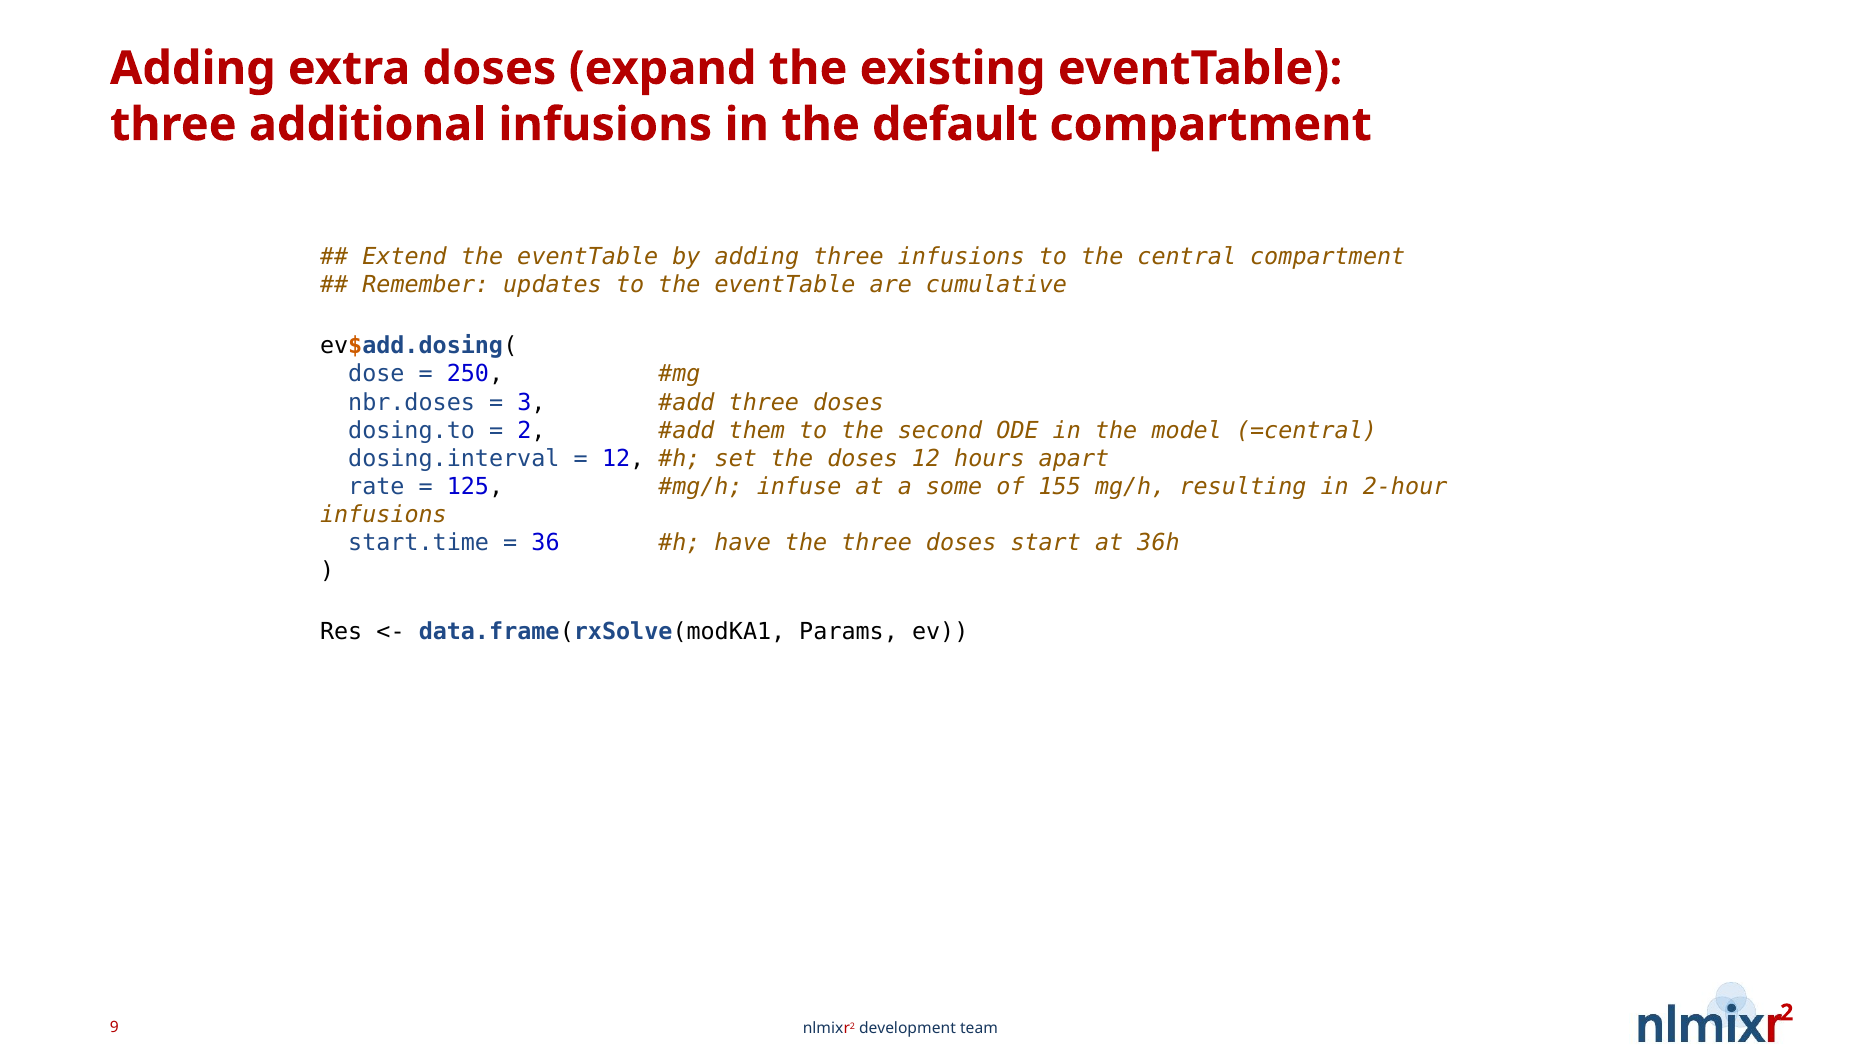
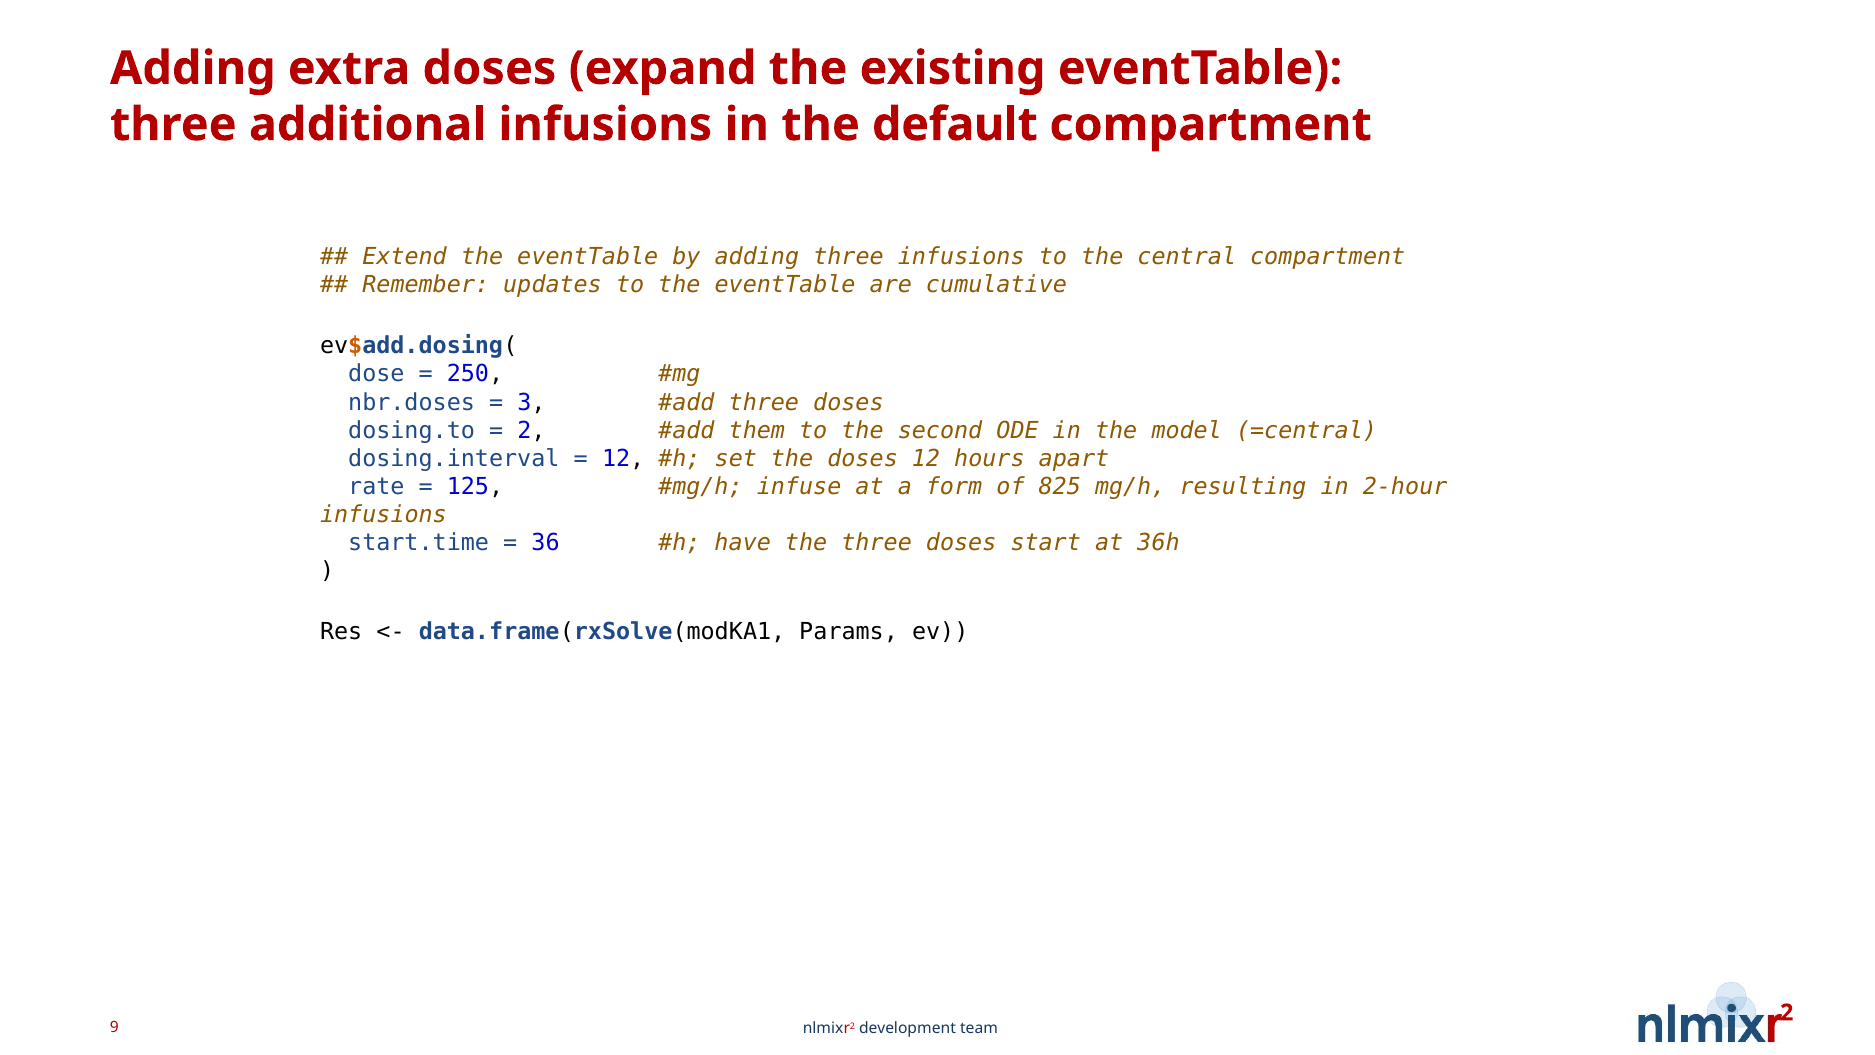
some: some -> form
155: 155 -> 825
